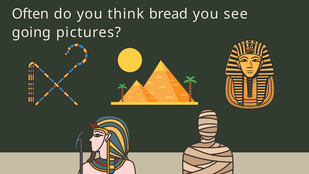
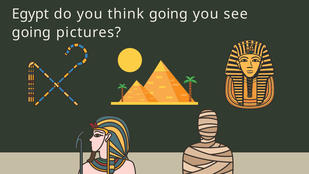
Often: Often -> Egypt
think bread: bread -> going
